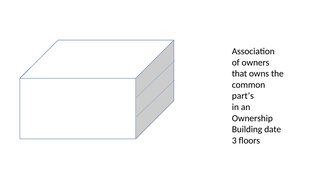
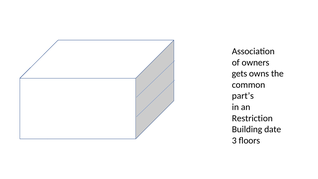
that: that -> gets
Ownership: Ownership -> Restriction
